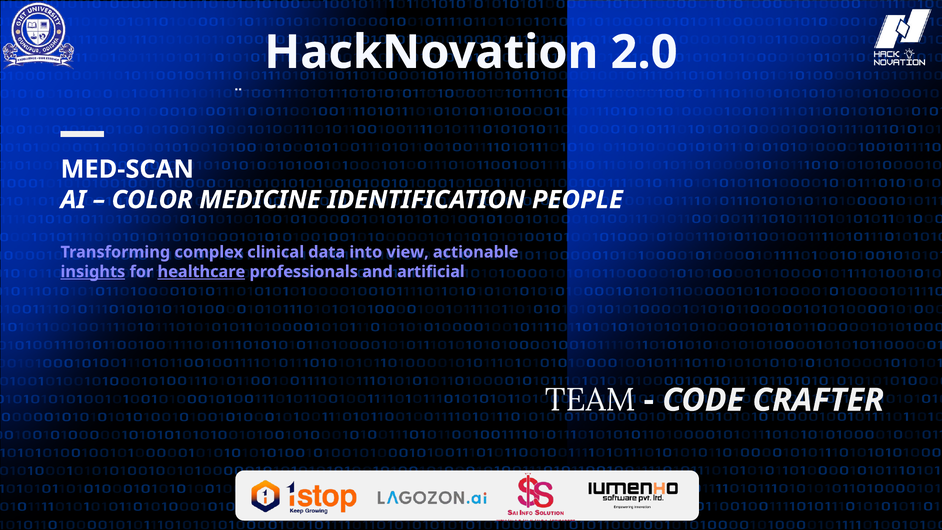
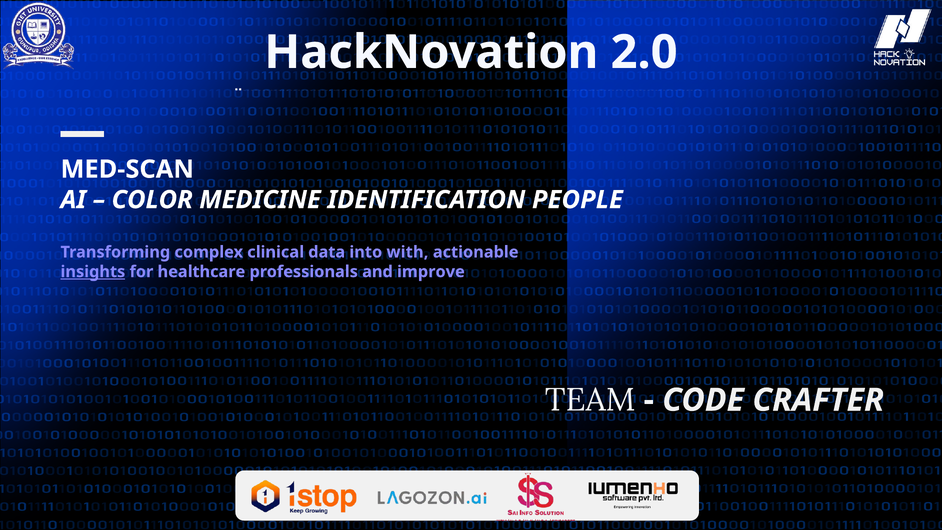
view: view -> with
healthcare underline: present -> none
artificial: artificial -> improve
